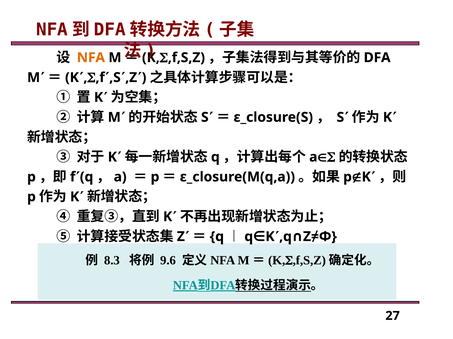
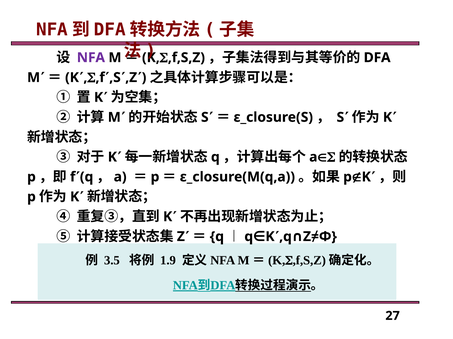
NFA colour: orange -> purple
8.3: 8.3 -> 3.5
9.6: 9.6 -> 1.9
